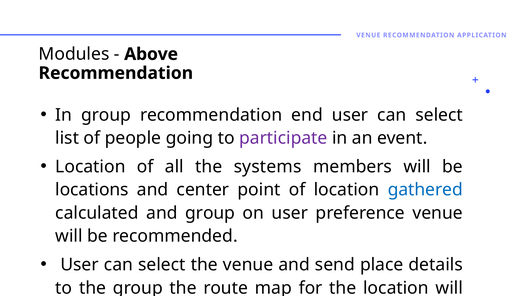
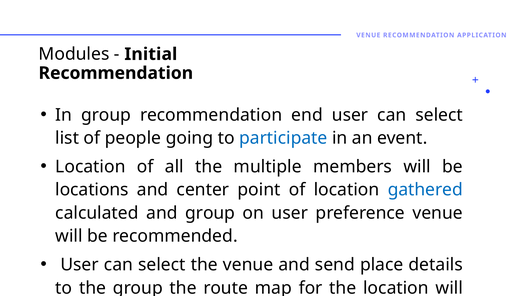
Above: Above -> Initial
participate colour: purple -> blue
systems: systems -> multiple
